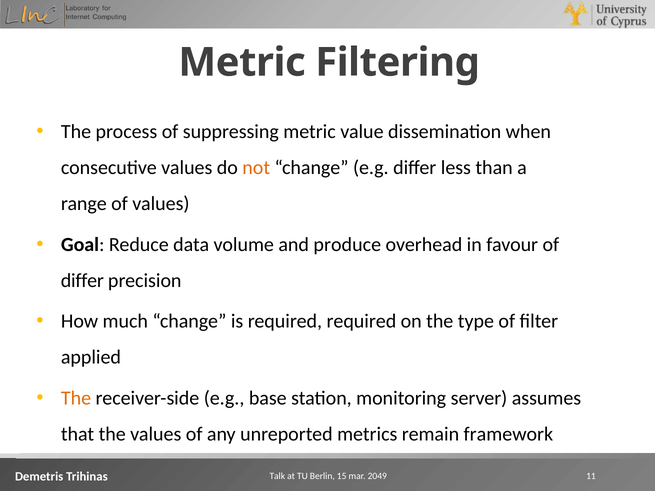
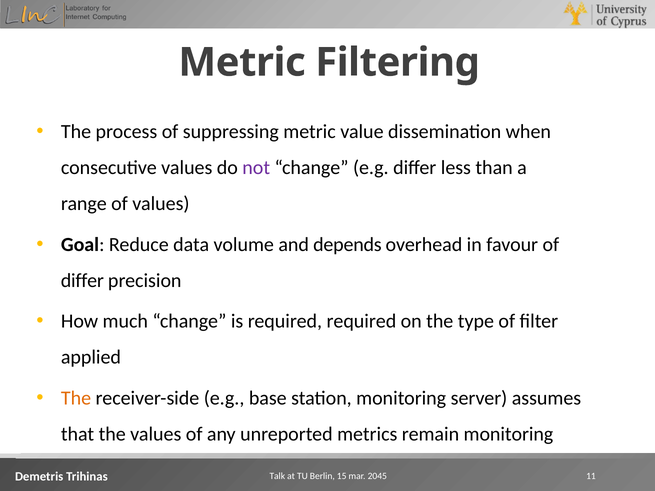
not colour: orange -> purple
produce: produce -> depends
remain framework: framework -> monitoring
2049: 2049 -> 2045
